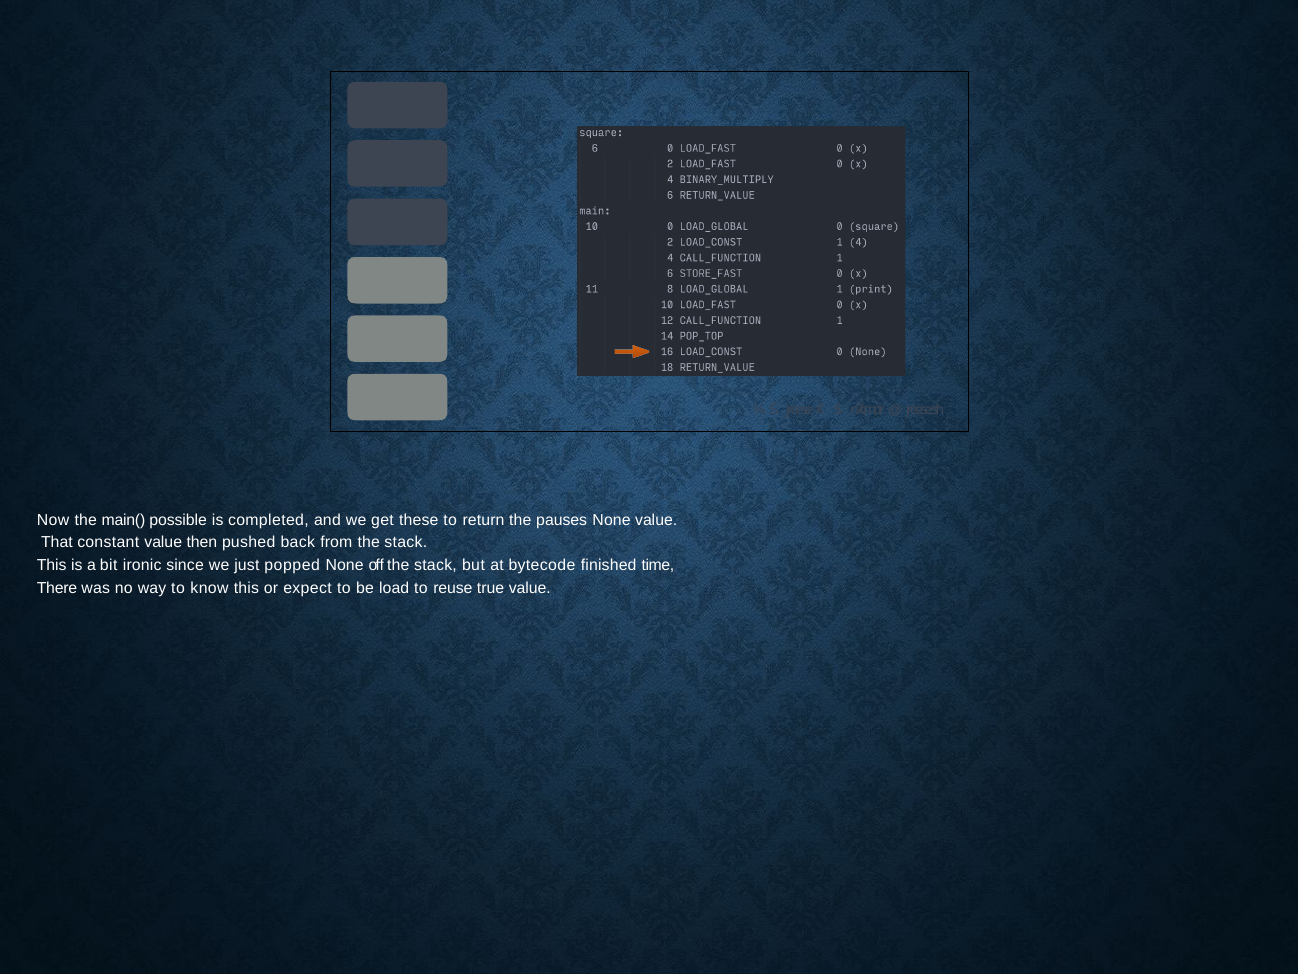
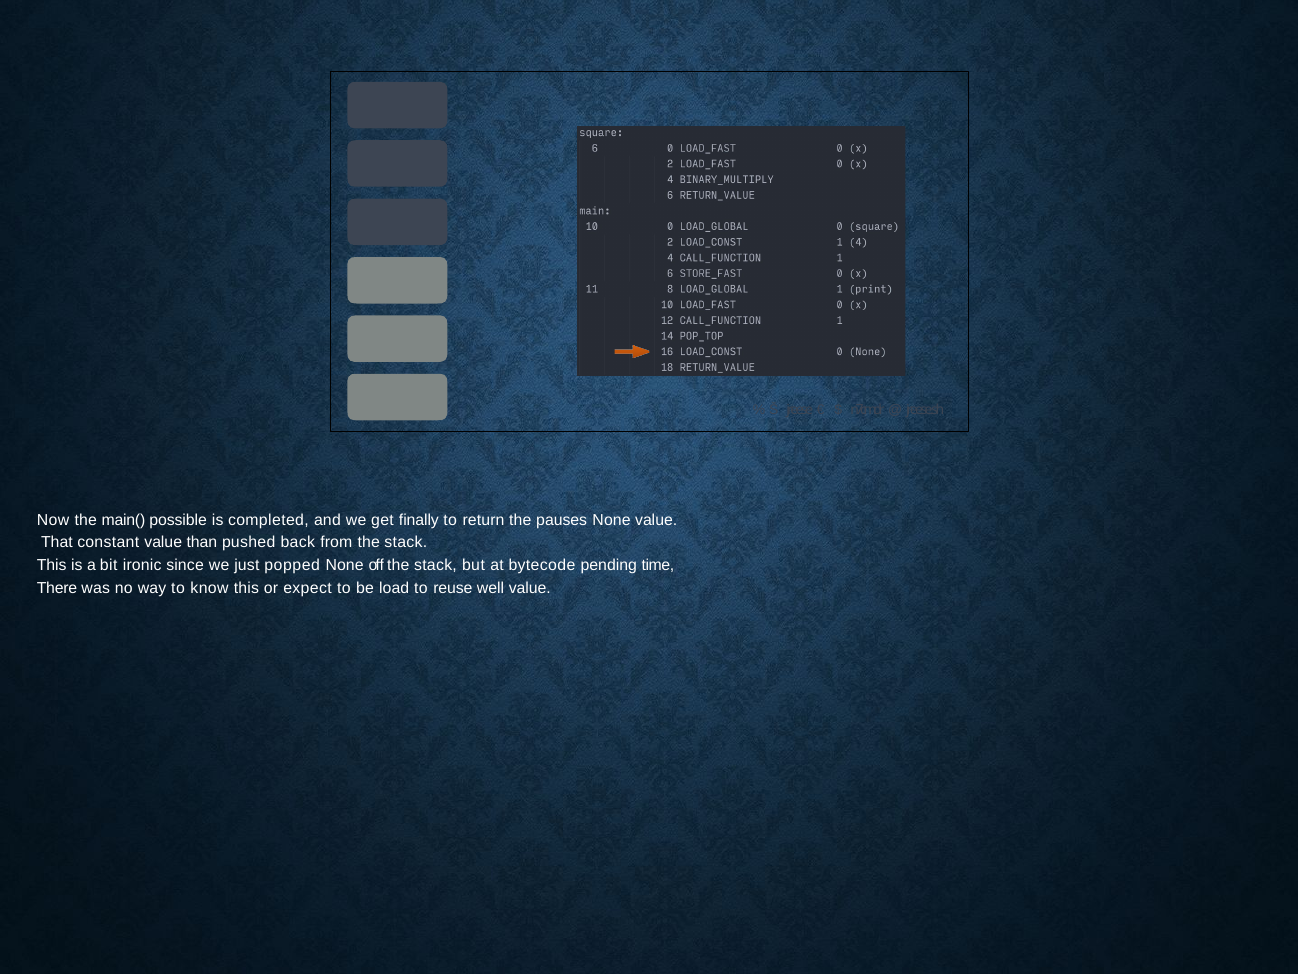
these: these -> finally
then: then -> than
finished: finished -> pending
true: true -> well
